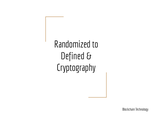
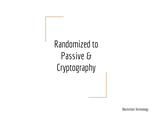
Defined: Defined -> Passive
